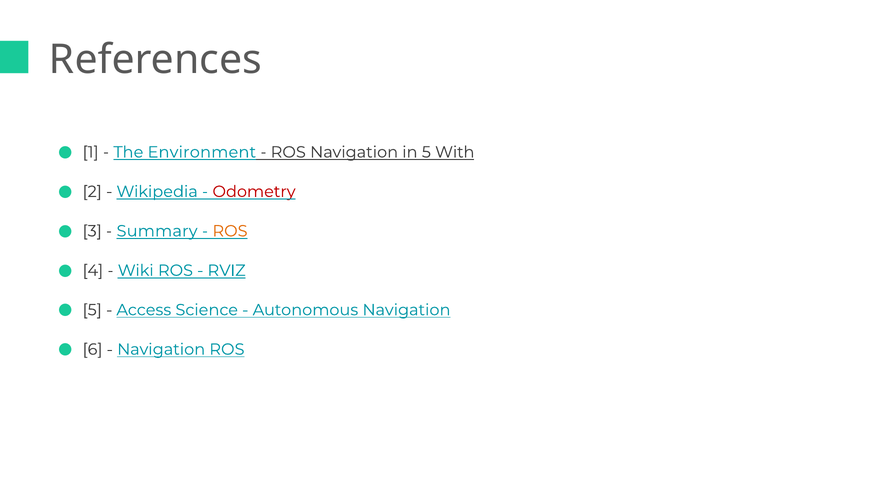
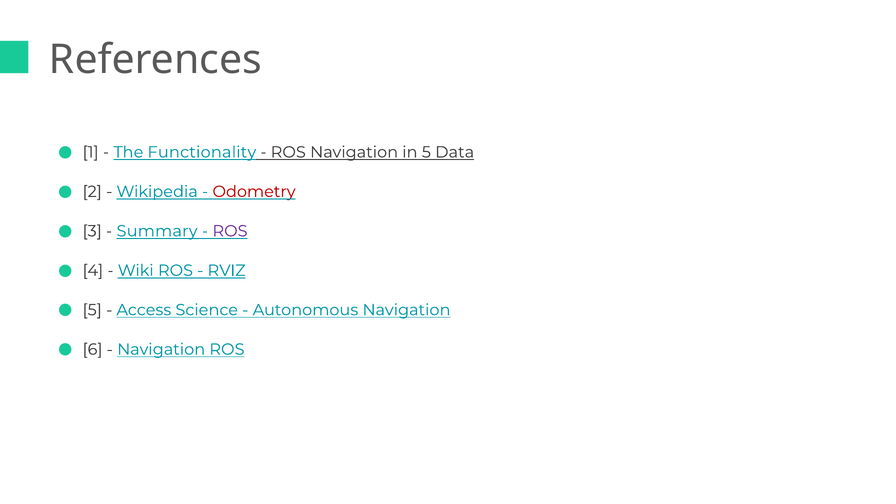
Environment: Environment -> Functionality
With: With -> Data
ROS at (230, 231) colour: orange -> purple
